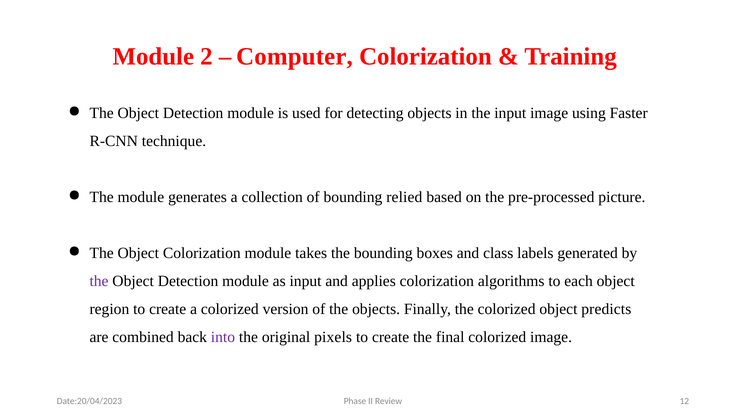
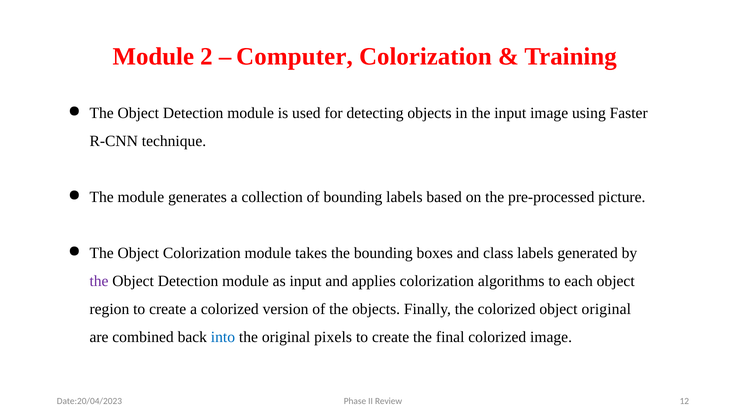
bounding relied: relied -> labels
object predicts: predicts -> original
into colour: purple -> blue
